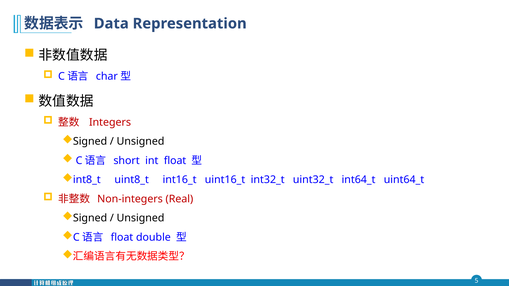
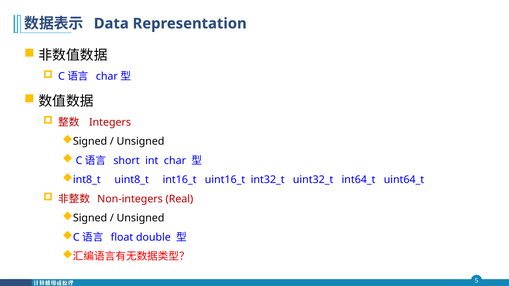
int float: float -> char
